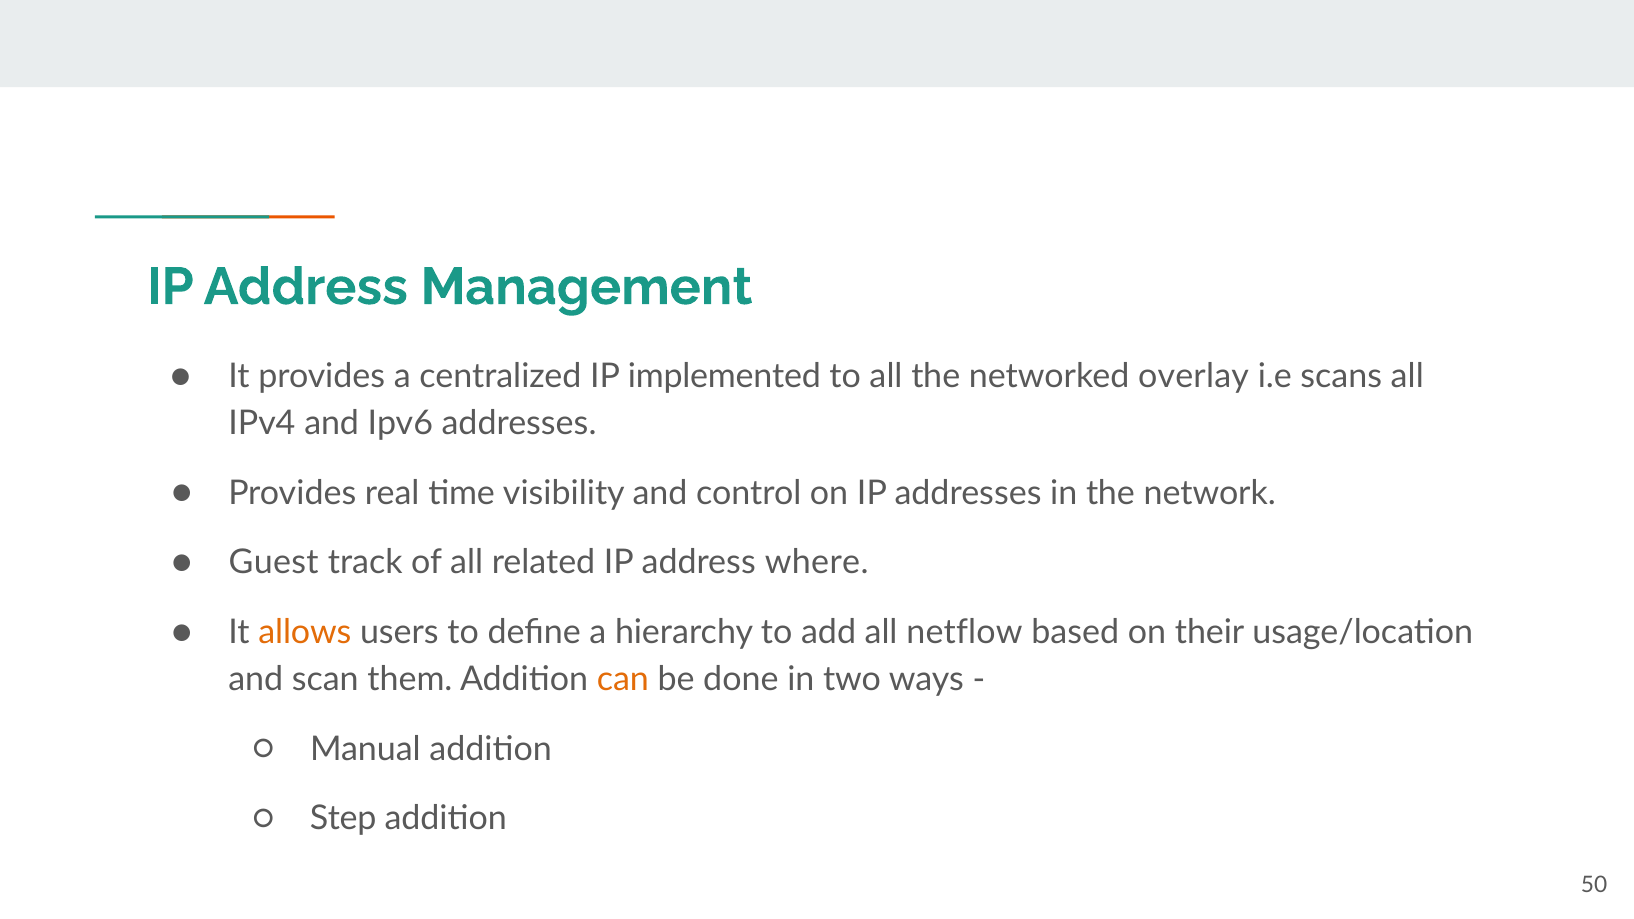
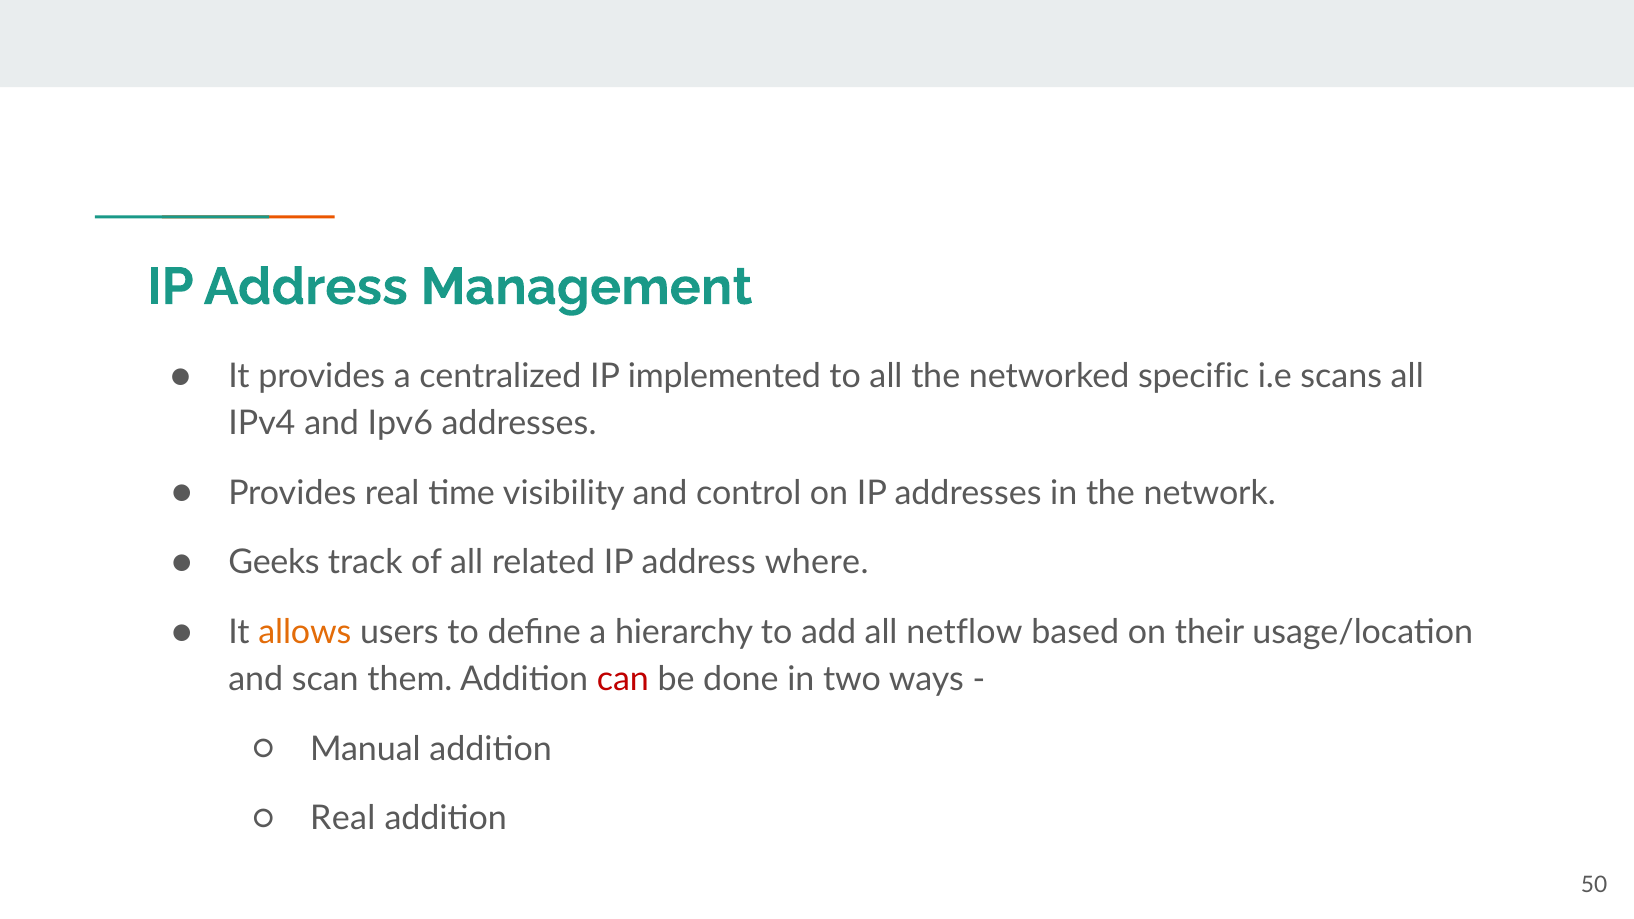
overlay: overlay -> specific
Guest: Guest -> Geeks
can colour: orange -> red
Step at (343, 819): Step -> Real
